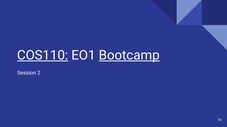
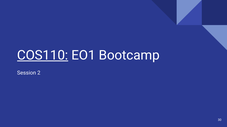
Bootcamp underline: present -> none
